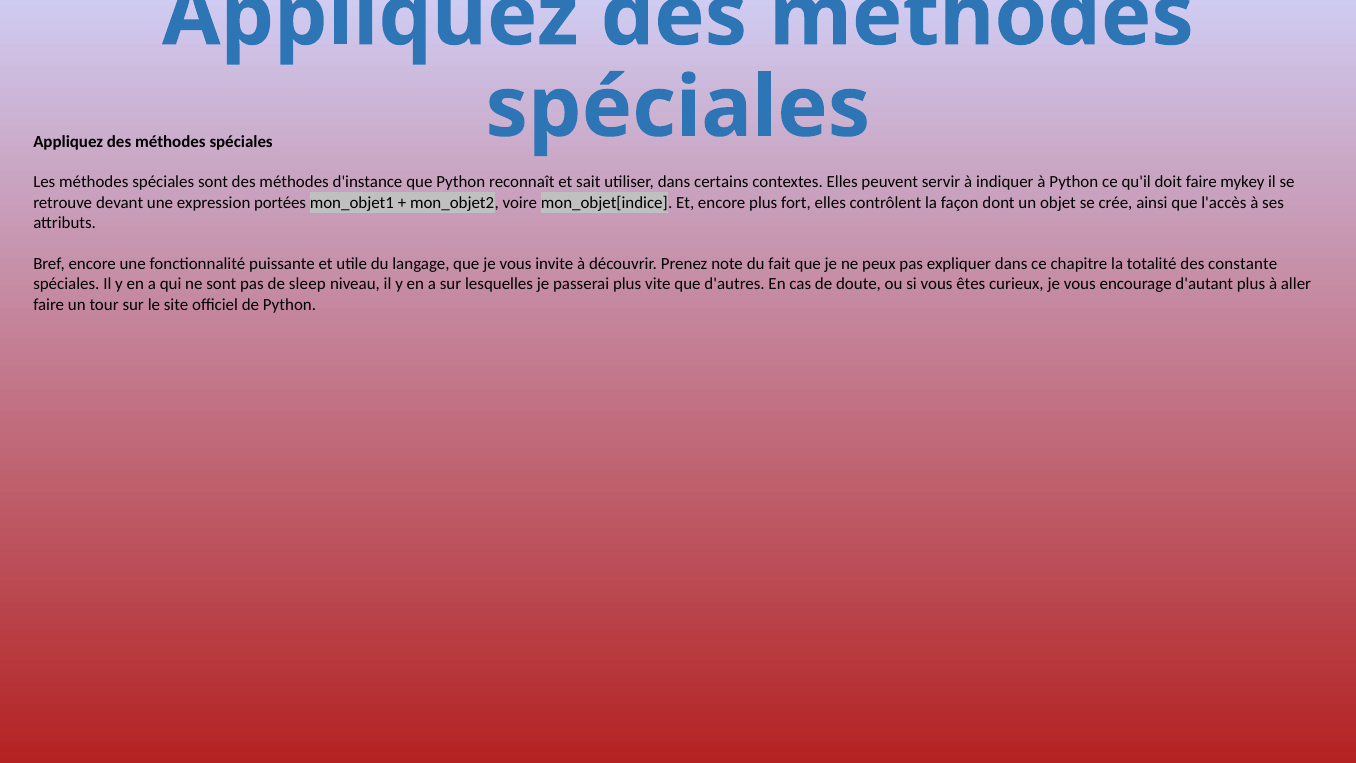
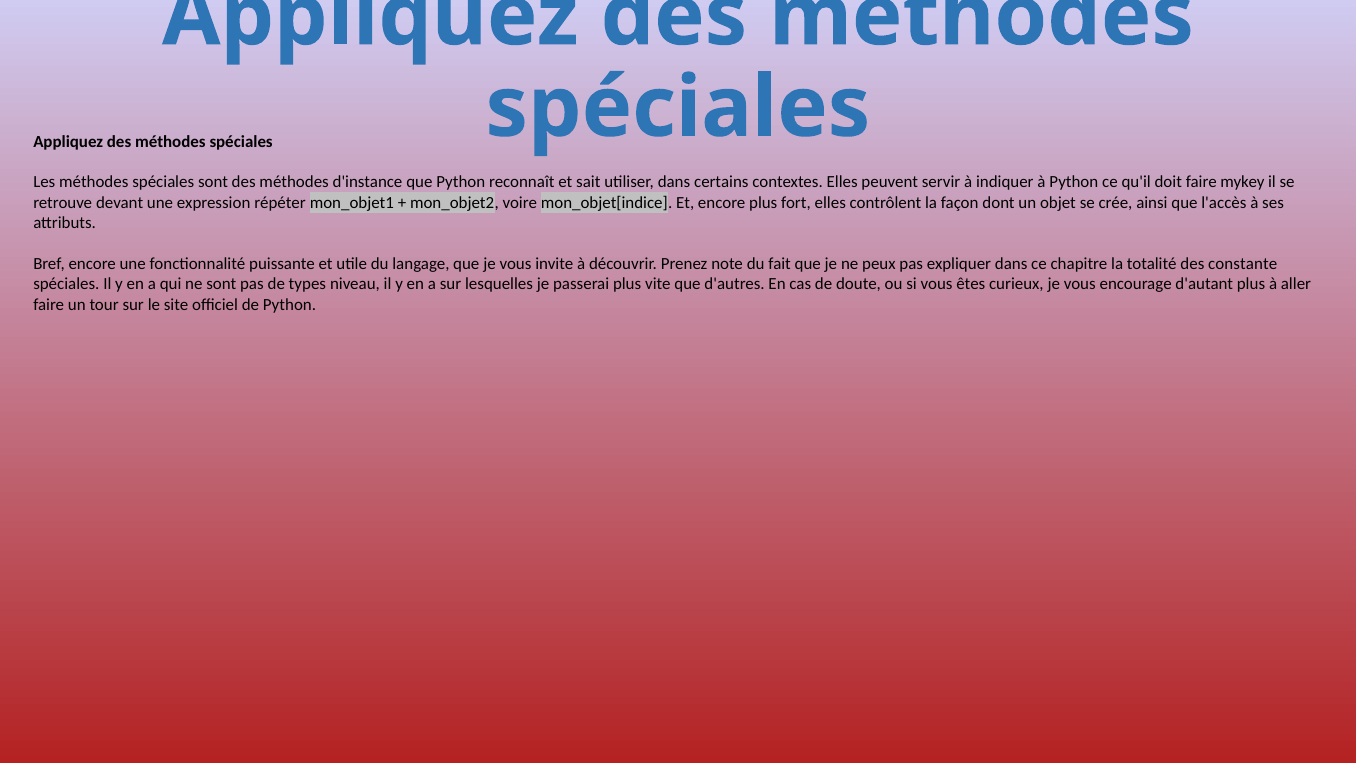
portées: portées -> répéter
sleep: sleep -> types
